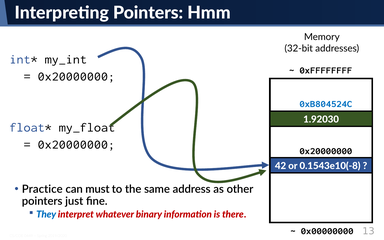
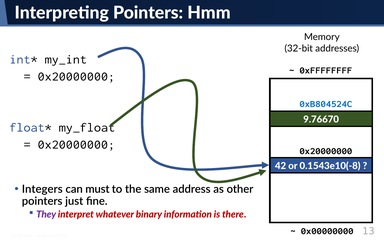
1.92030: 1.92030 -> 9.76670
Practice: Practice -> Integers
They colour: blue -> purple
